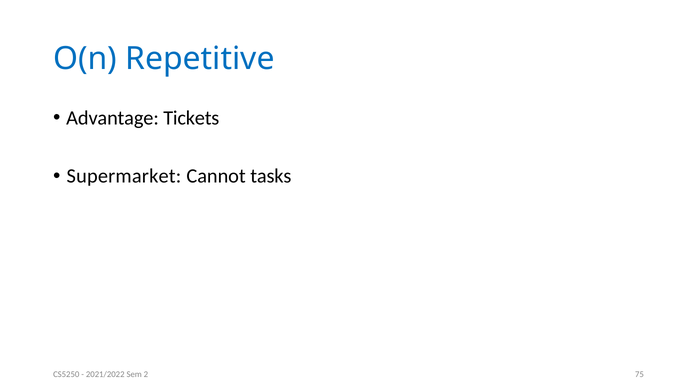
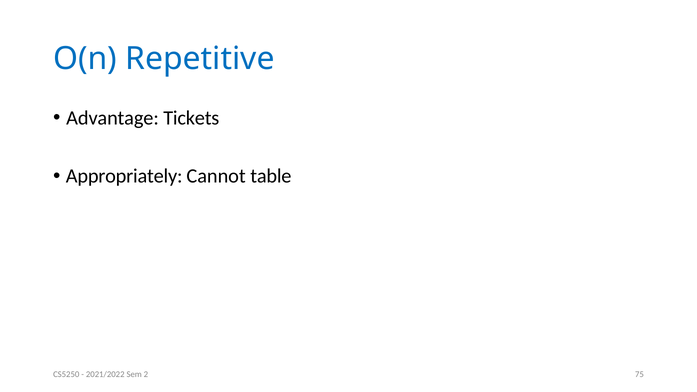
Supermarket: Supermarket -> Appropriately
tasks: tasks -> table
